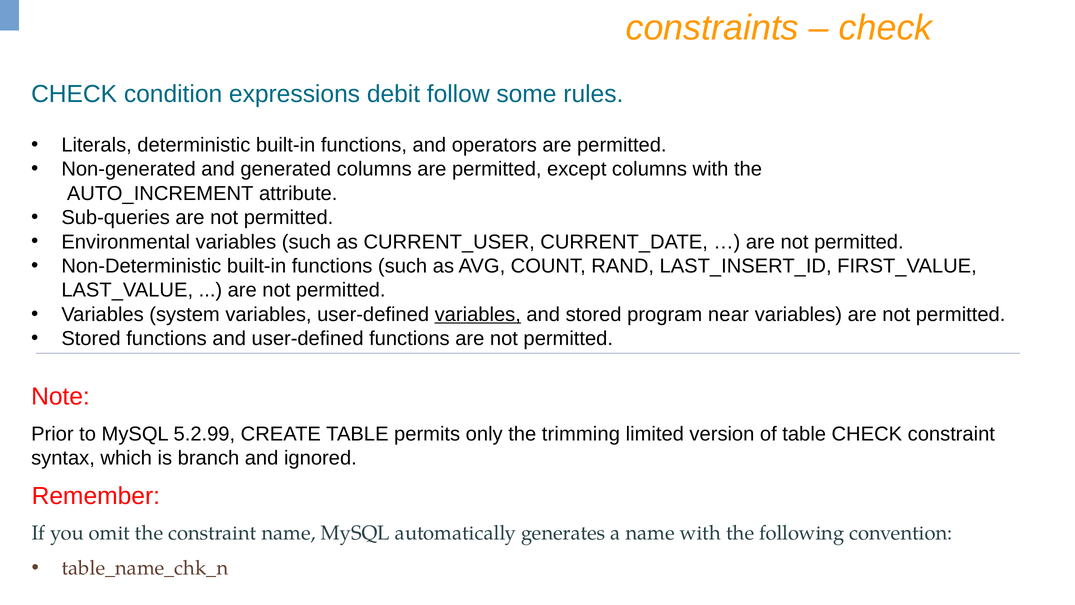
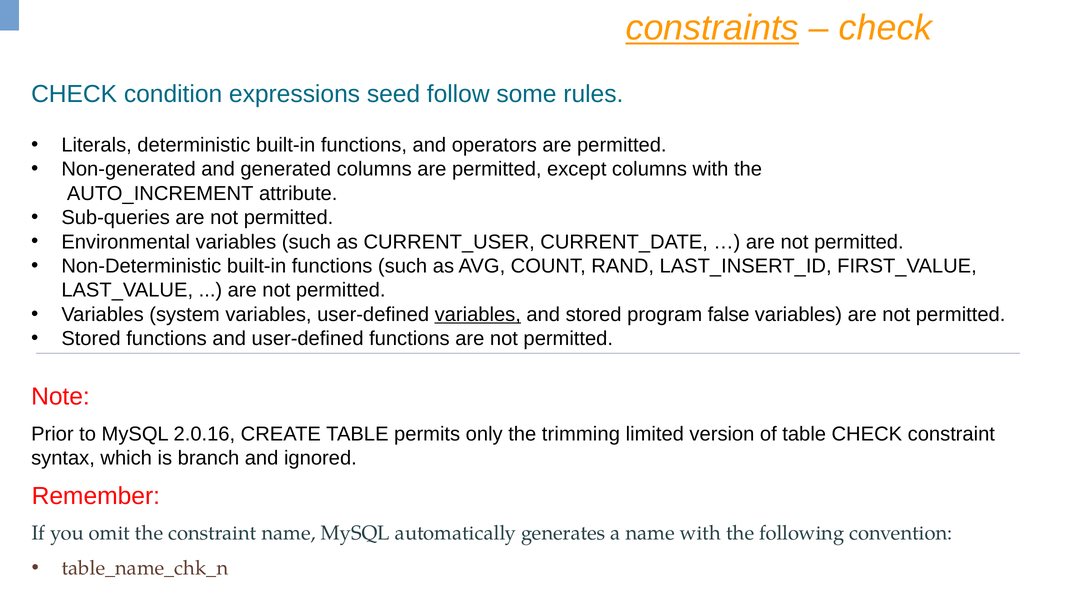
constraints underline: none -> present
debit: debit -> seed
near: near -> false
5.2.99: 5.2.99 -> 2.0.16
